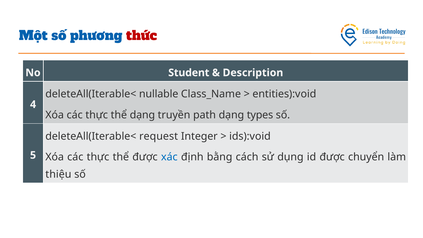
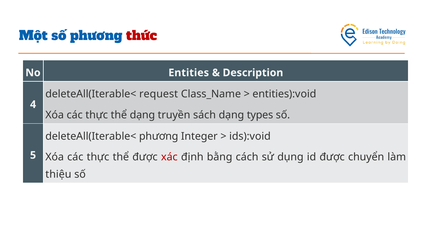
Student: Student -> Entities
nullable: nullable -> request
path: path -> sách
deleteAll(Iterable< request: request -> phương
xác colour: blue -> red
